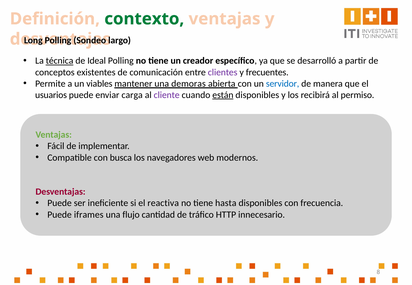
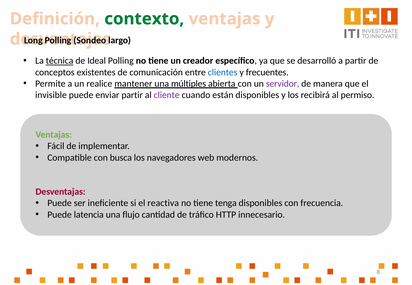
clientes colour: purple -> blue
viables: viables -> realice
demoras: demoras -> múltiples
servidor colour: blue -> purple
usuarios: usuarios -> invisible
enviar carga: carga -> partir
están underline: present -> none
hasta: hasta -> tenga
iframes: iframes -> latencia
